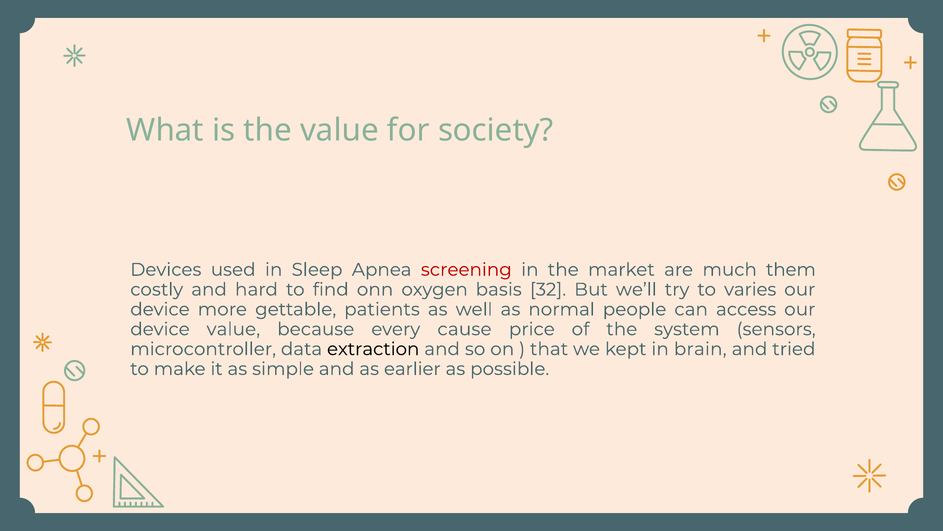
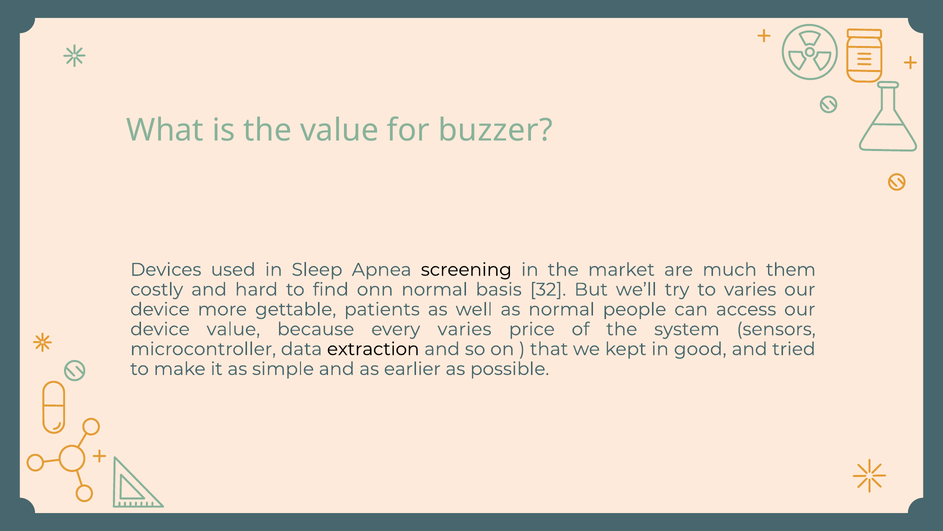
society: society -> buzzer
screening colour: red -> black
onn oxygen: oxygen -> normal
every cause: cause -> varies
brain: brain -> good
